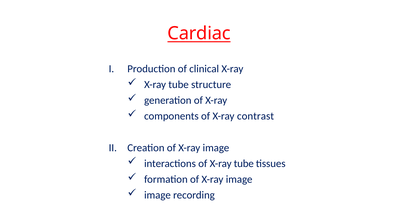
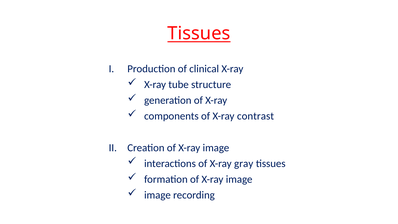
Cardiac at (199, 33): Cardiac -> Tissues
of X-ray tube: tube -> gray
